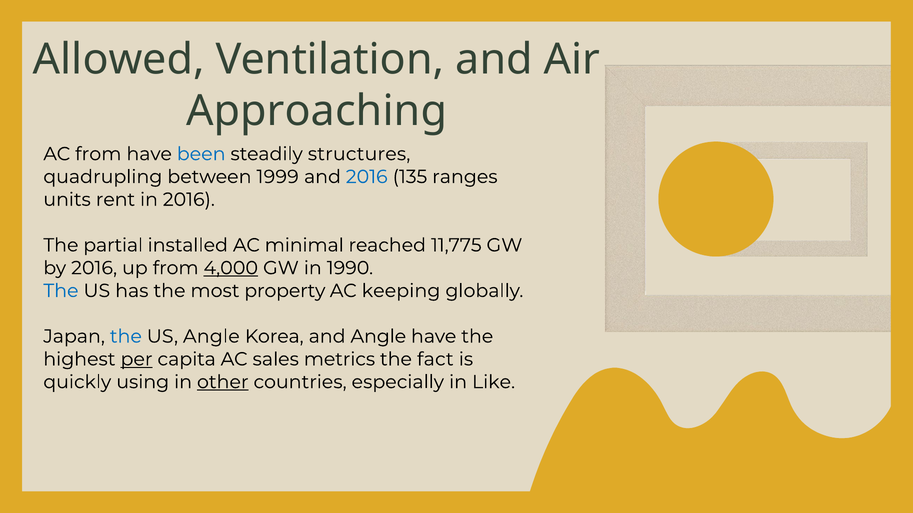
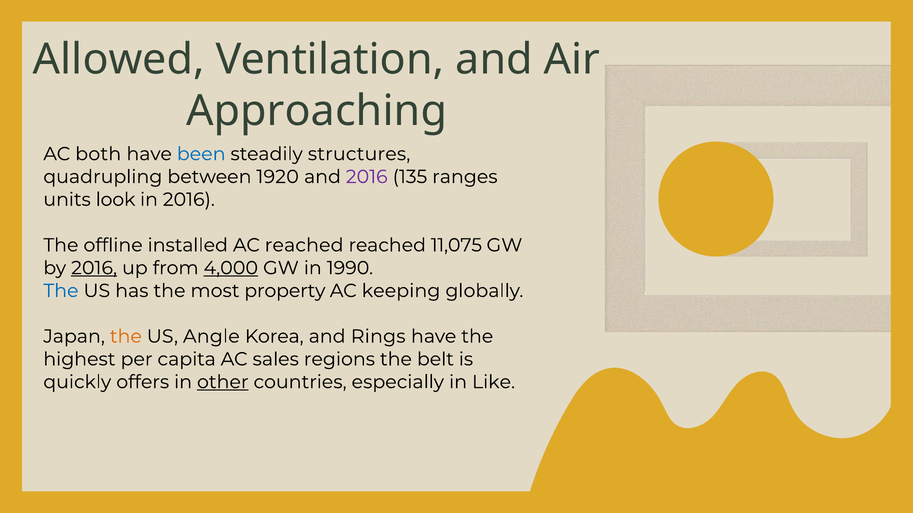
AC from: from -> both
1999: 1999 -> 1920
2016 at (367, 177) colour: blue -> purple
rent: rent -> look
partial: partial -> offline
AC minimal: minimal -> reached
11,775: 11,775 -> 11,075
2016 at (94, 268) underline: none -> present
the at (126, 337) colour: blue -> orange
and Angle: Angle -> Rings
per underline: present -> none
metrics: metrics -> regions
fact: fact -> belt
using: using -> offers
